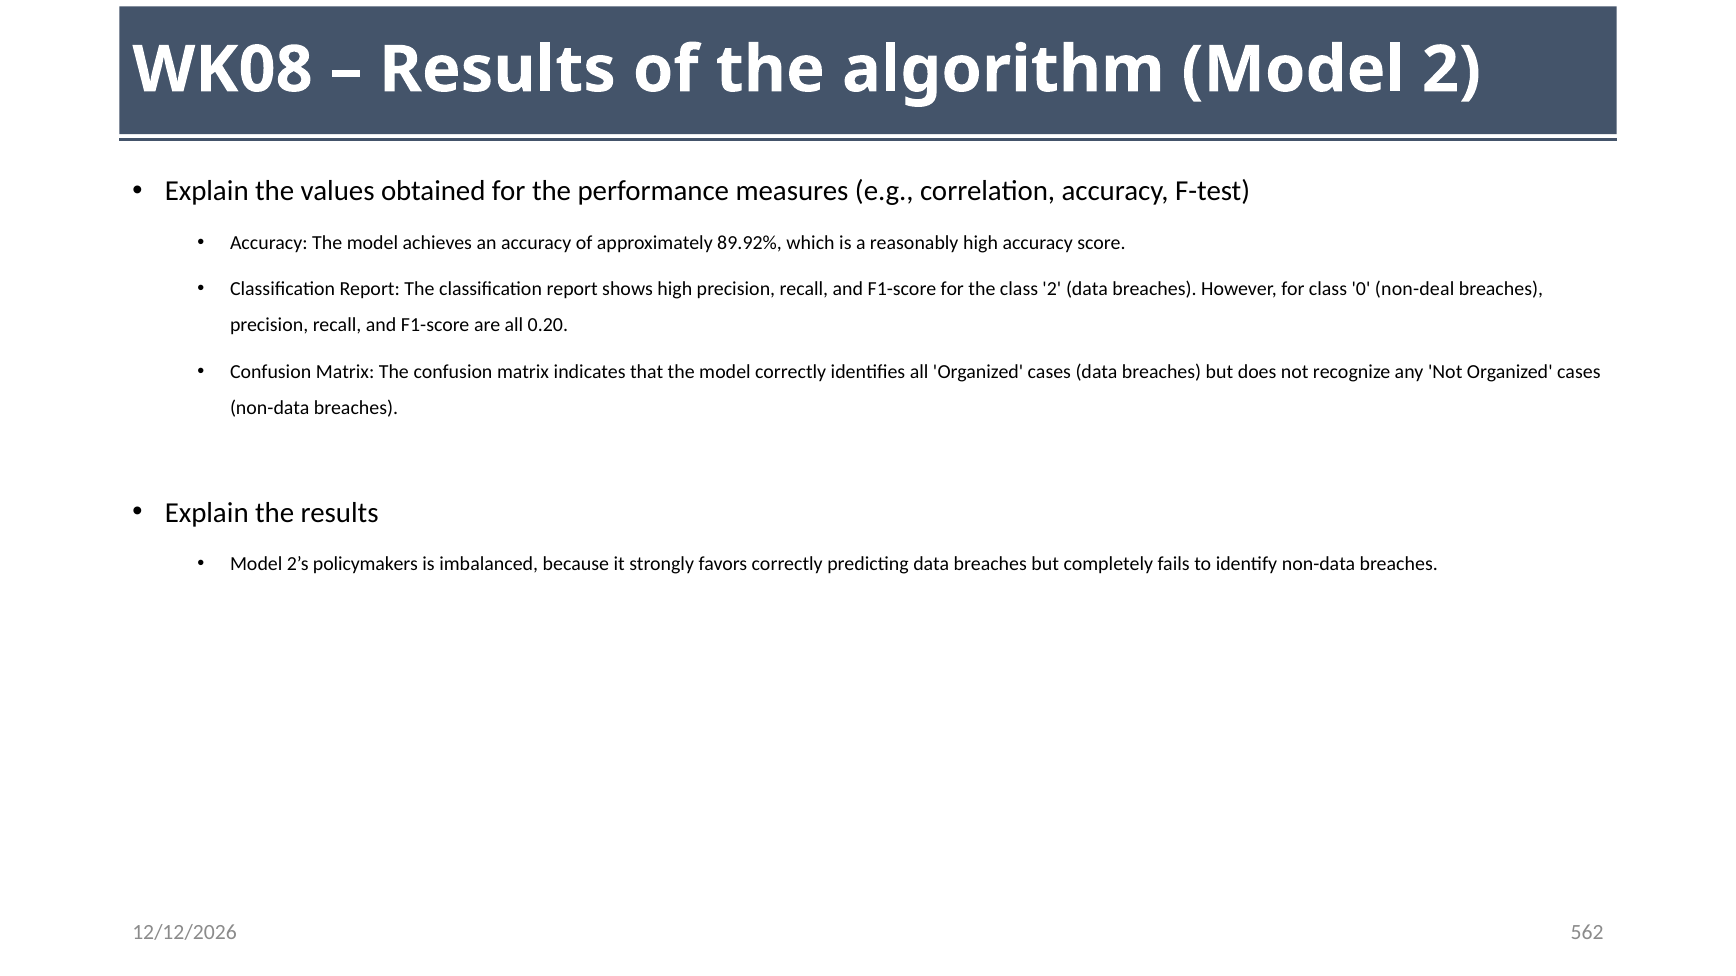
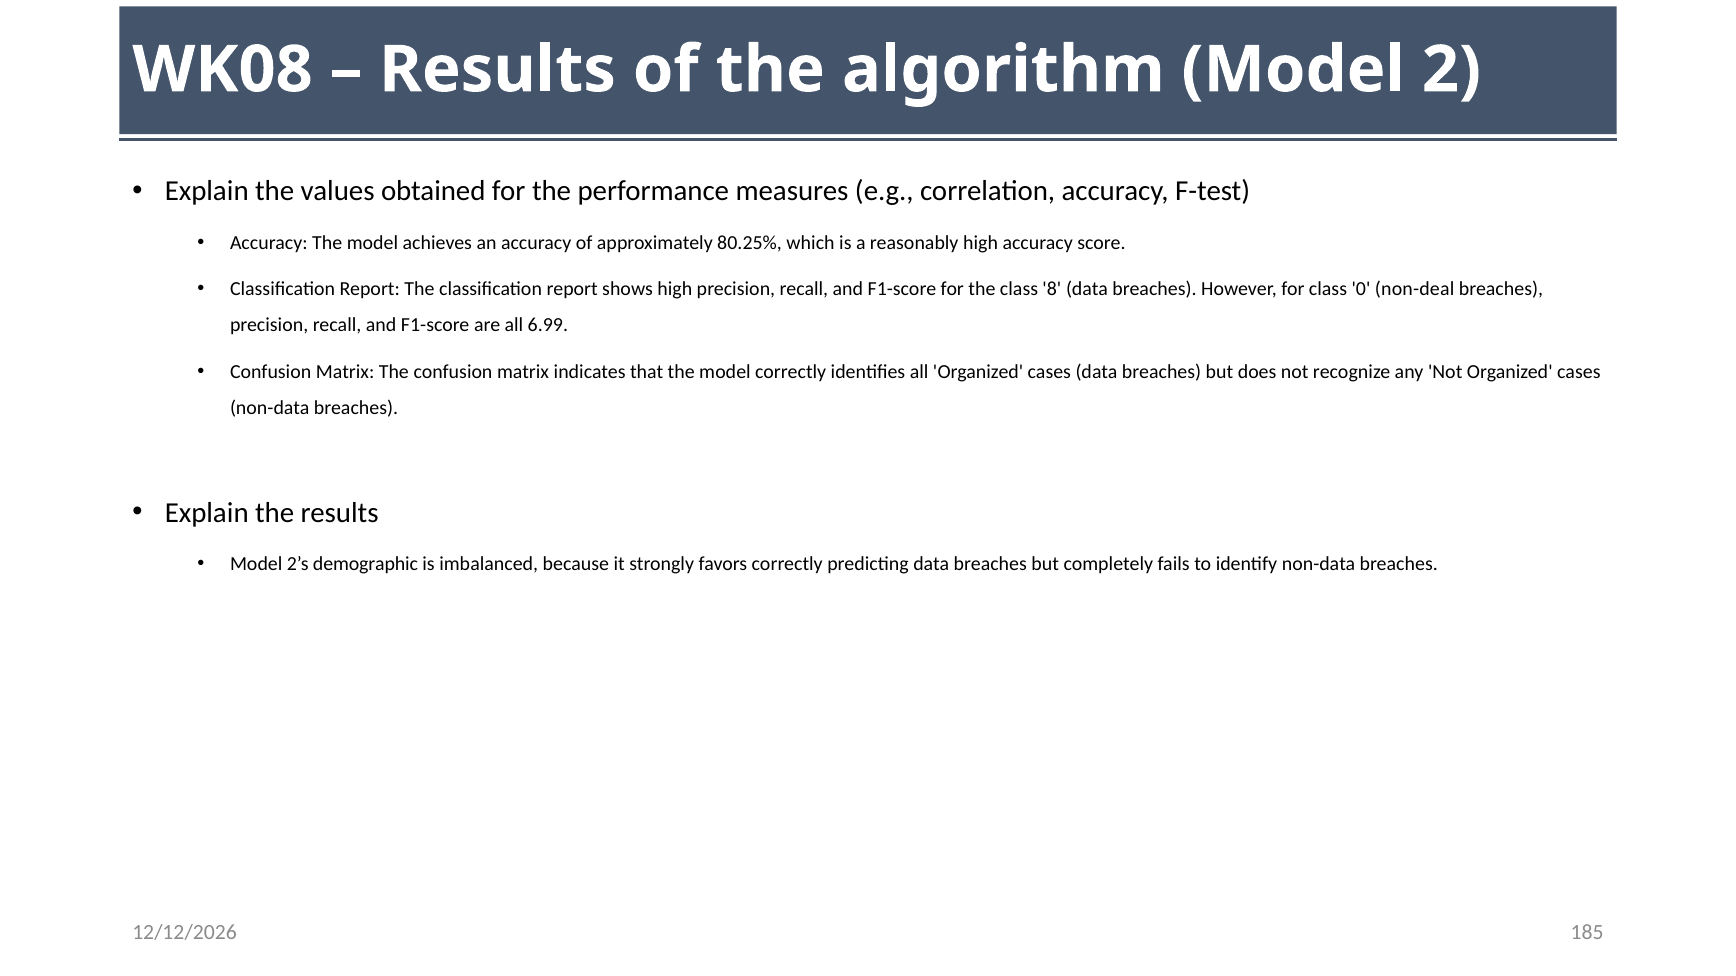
89.92%: 89.92% -> 80.25%
class 2: 2 -> 8
0.20: 0.20 -> 6.99
policymakers: policymakers -> demographic
562: 562 -> 185
